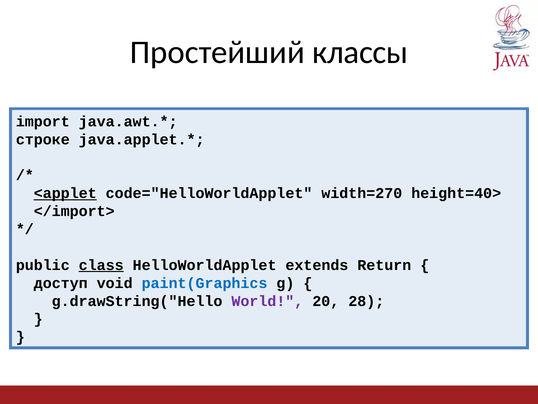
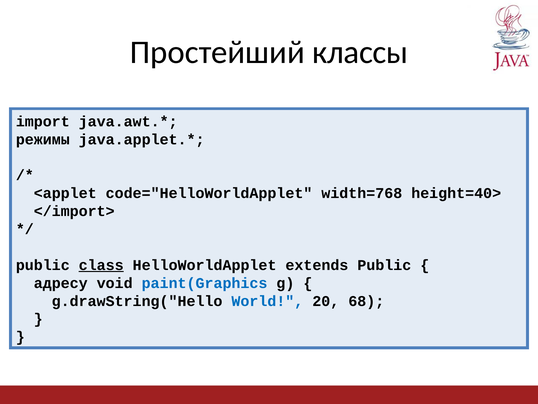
строке: строке -> режимы
<applet underline: present -> none
width=270: width=270 -> width=768
extends Return: Return -> Public
доступ: доступ -> адресу
World colour: purple -> blue
28: 28 -> 68
